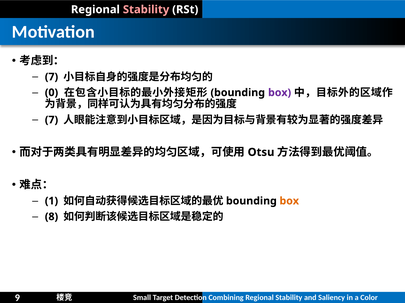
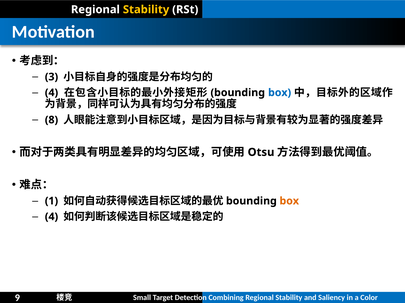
Stability at (146, 10) colour: pink -> yellow
7 at (51, 77): 7 -> 3
0 at (51, 93): 0 -> 4
box at (280, 93) colour: purple -> blue
7 at (51, 120): 7 -> 8
8 at (51, 217): 8 -> 4
